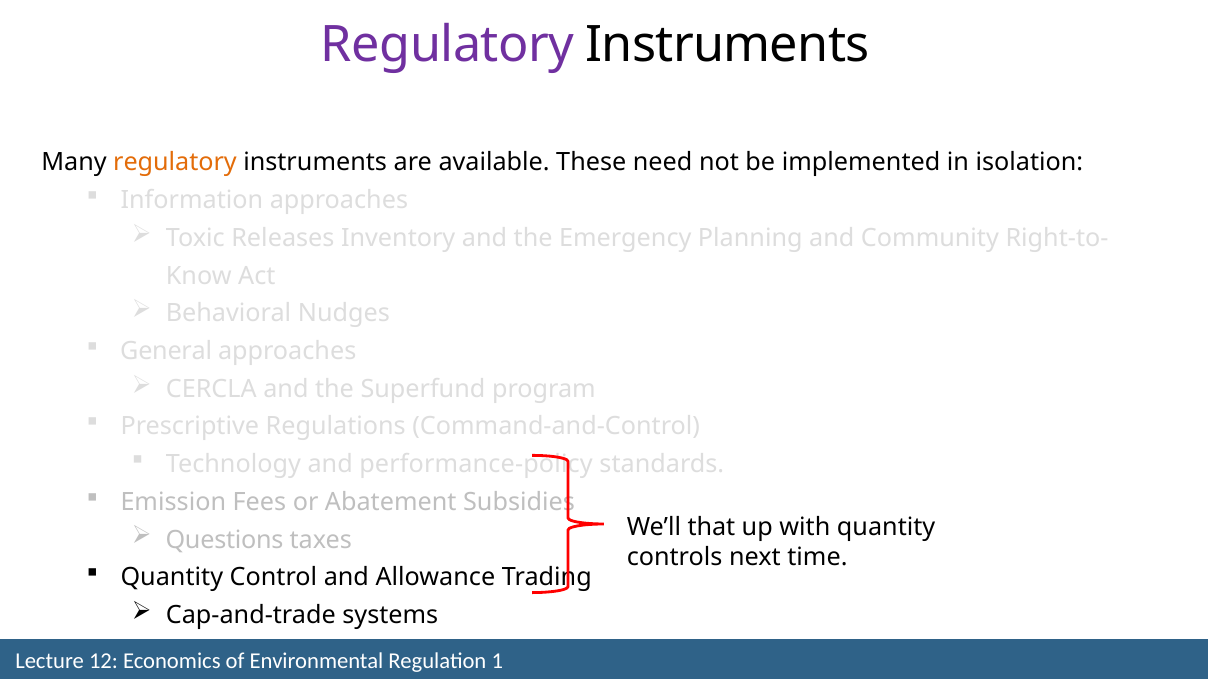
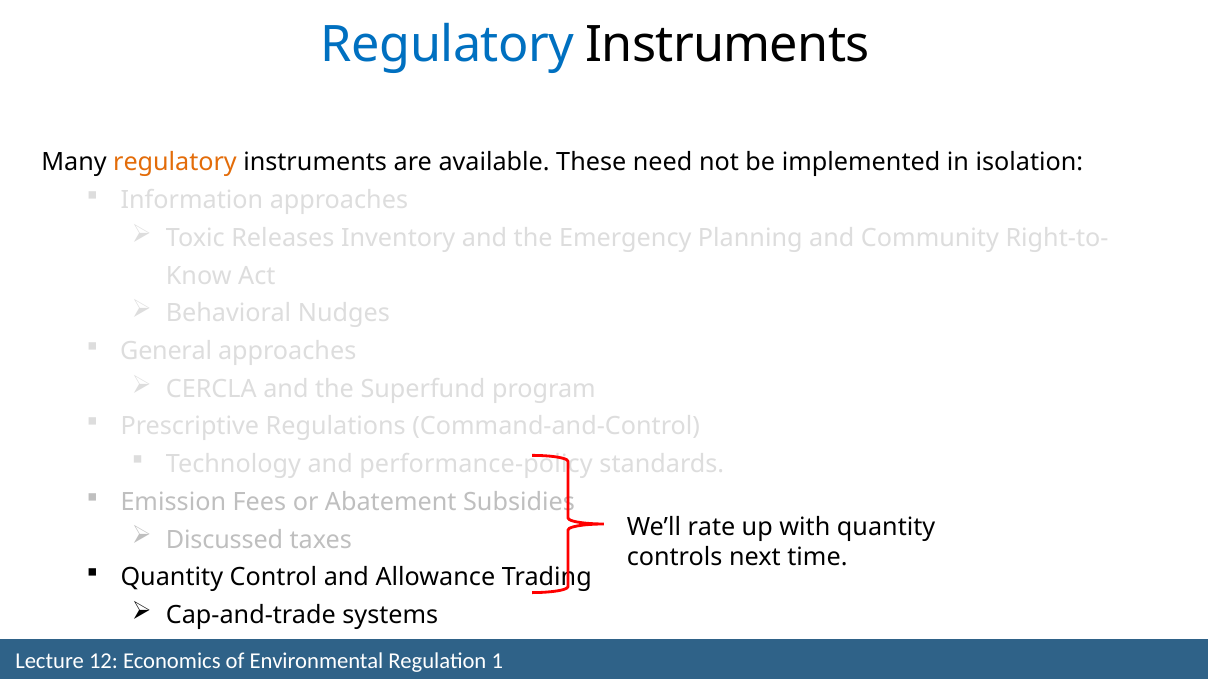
Regulatory at (448, 45) colour: purple -> blue
that: that -> rate
Questions: Questions -> Discussed
